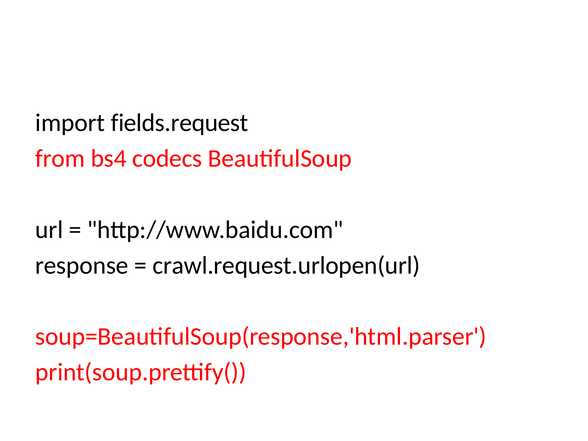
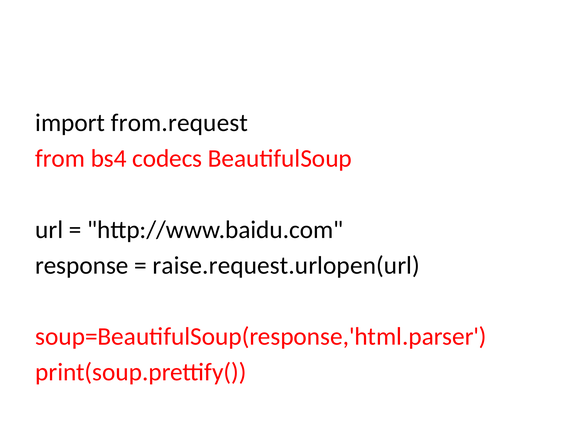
fields.request: fields.request -> from.request
crawl.request.urlopen(url: crawl.request.urlopen(url -> raise.request.urlopen(url
